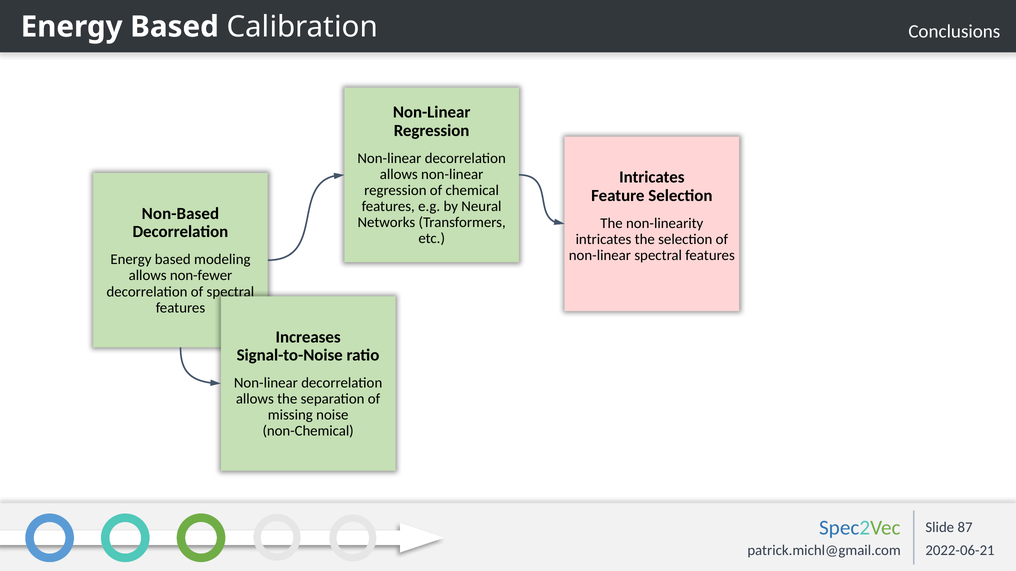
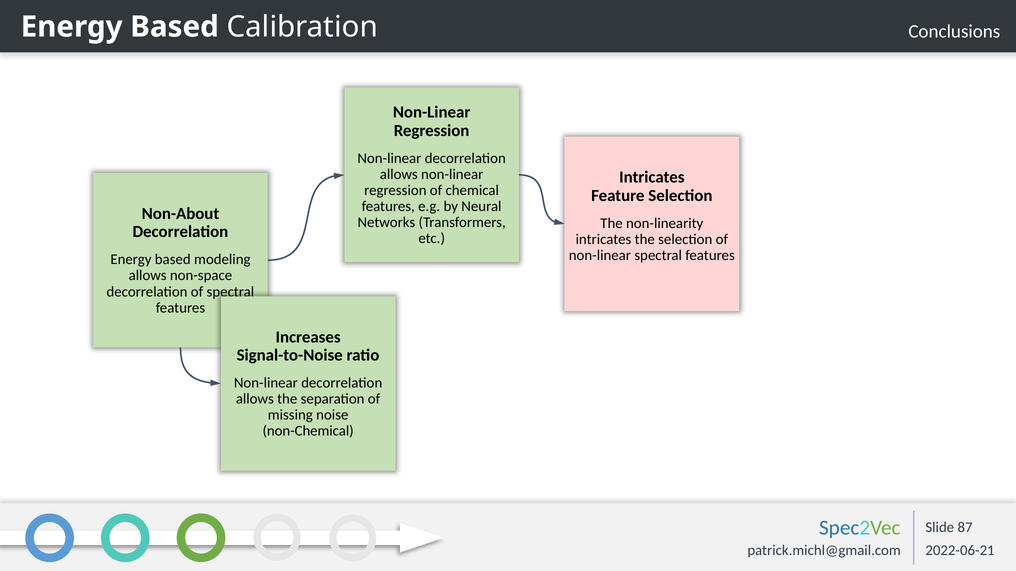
Non-Based: Non-Based -> Non-About
non-fewer: non-fewer -> non-space
